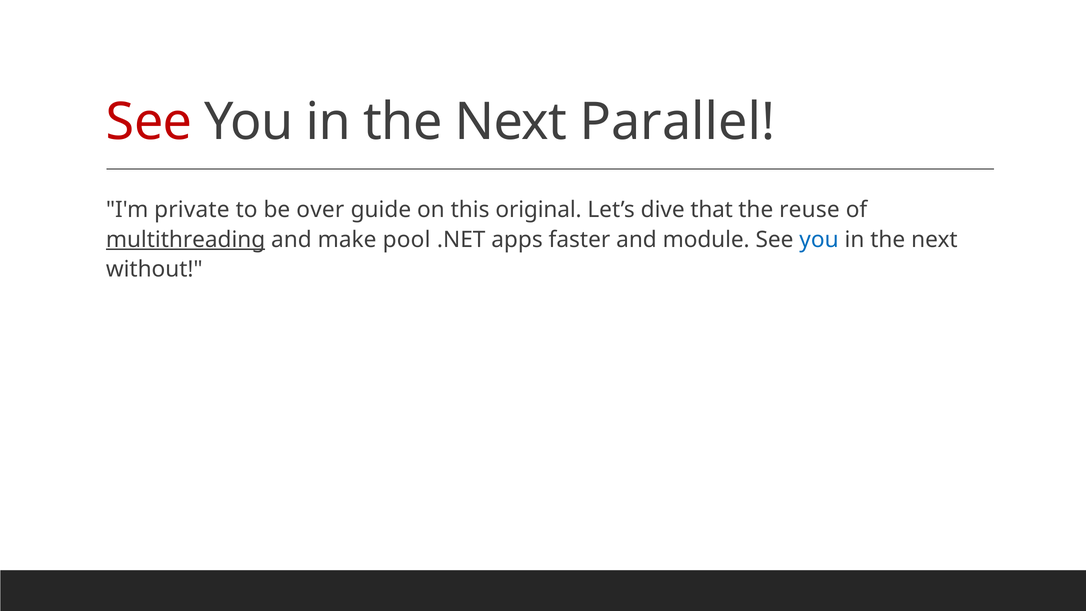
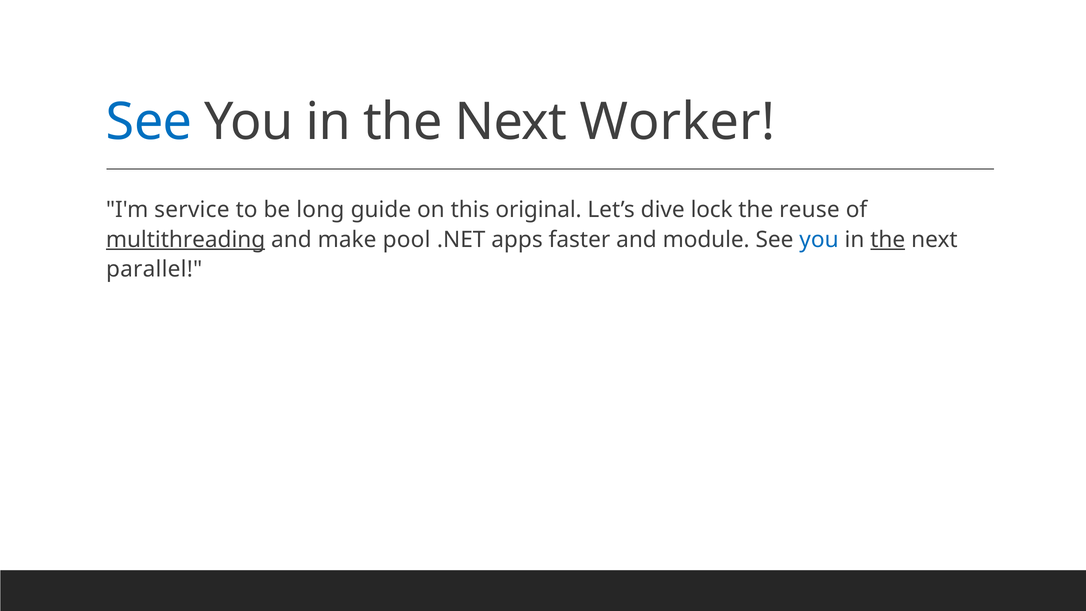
See at (149, 122) colour: red -> blue
Parallel: Parallel -> Worker
private: private -> service
over: over -> long
that: that -> lock
the at (888, 240) underline: none -> present
without: without -> parallel
